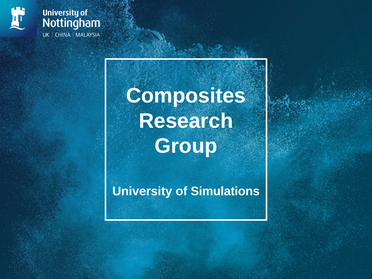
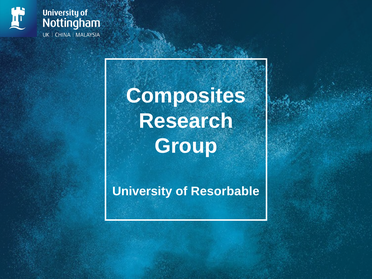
Simulations: Simulations -> Resorbable
